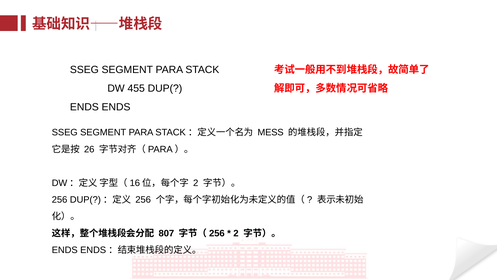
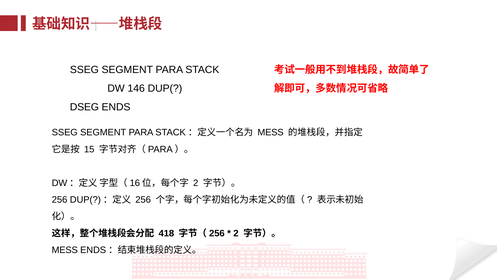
455: 455 -> 146
ENDS at (84, 107): ENDS -> DSEG
26: 26 -> 15
807: 807 -> 418
ENDS at (65, 250): ENDS -> MESS
